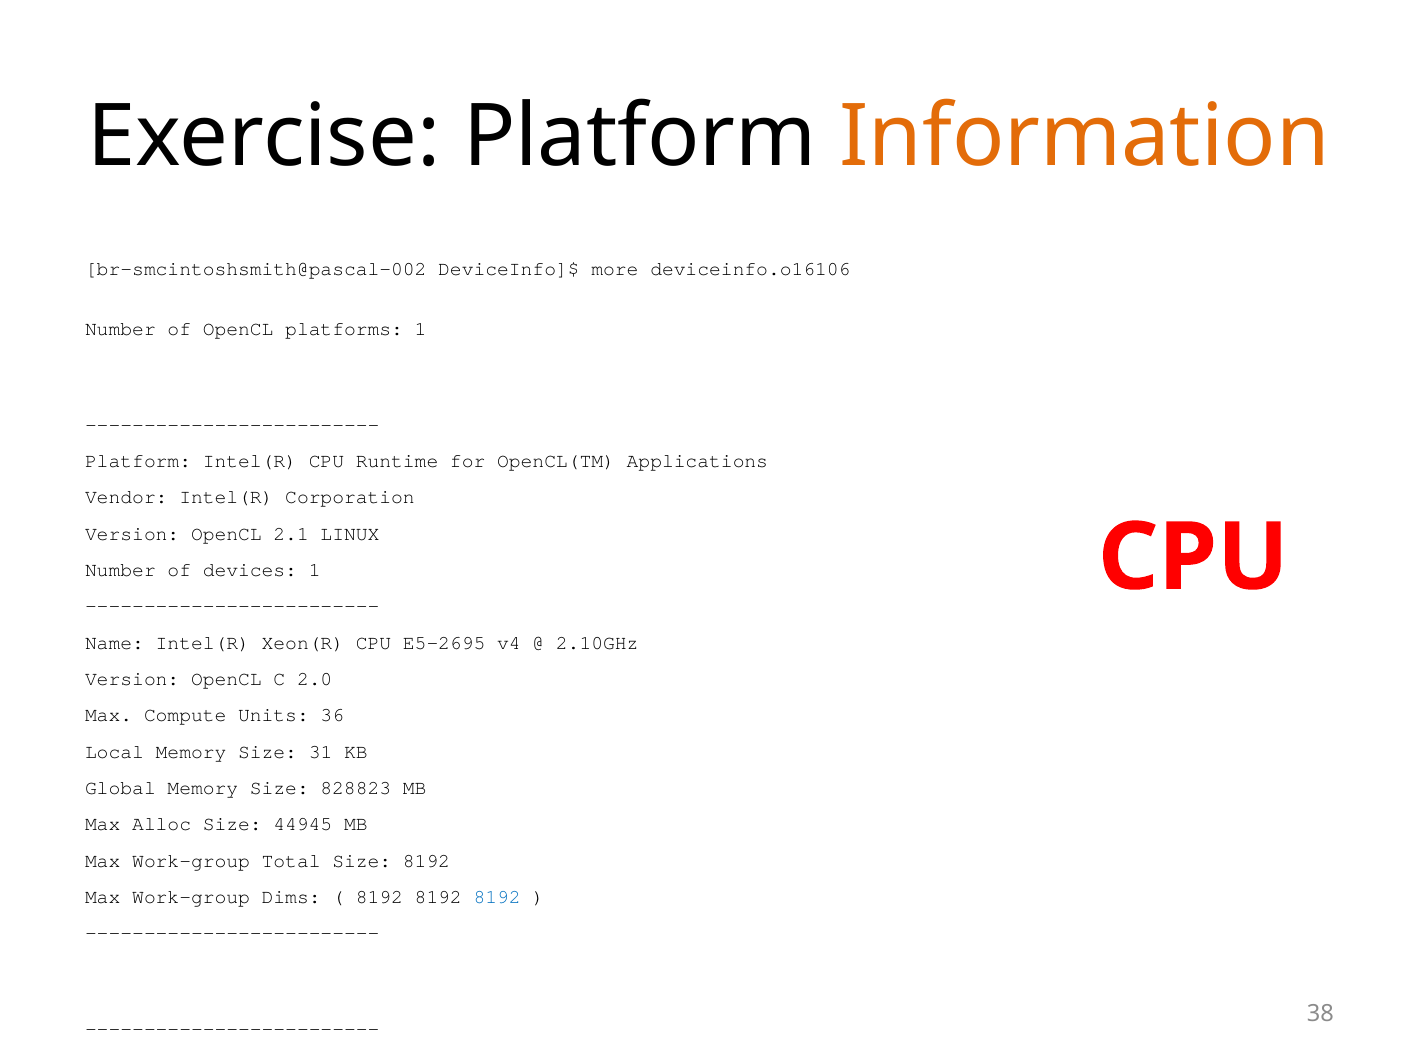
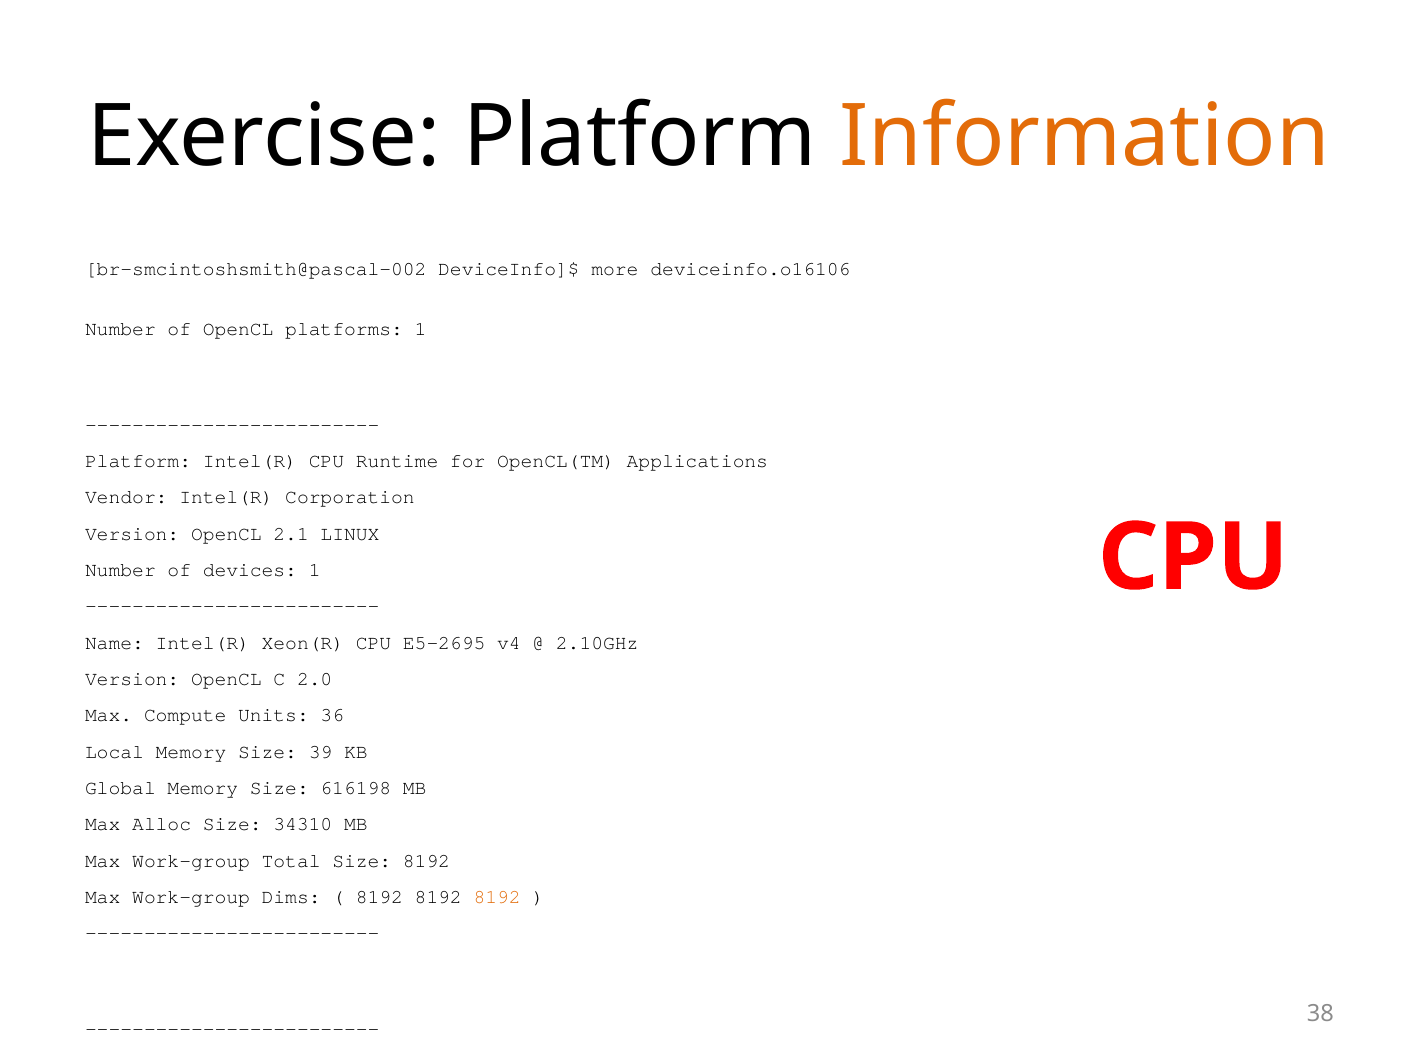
31: 31 -> 39
828823: 828823 -> 616198
44945: 44945 -> 34310
8192 at (497, 897) colour: blue -> orange
